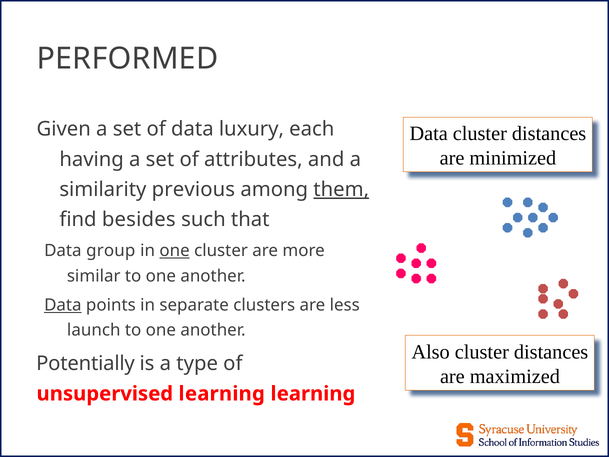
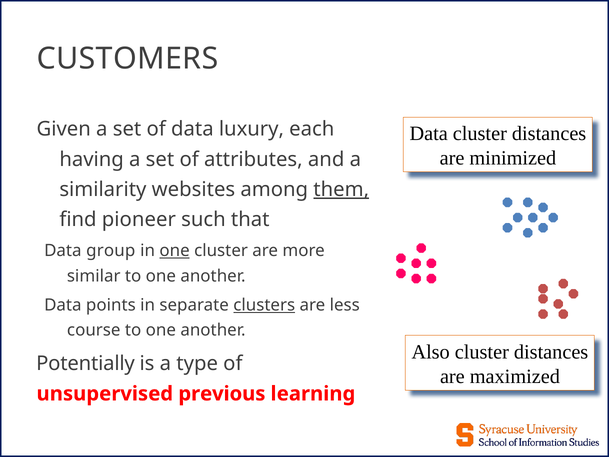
PERFORMED: PERFORMED -> CUSTOMERS
previous: previous -> websites
besides: besides -> pioneer
Data at (63, 305) underline: present -> none
clusters underline: none -> present
launch: launch -> course
unsupervised learning: learning -> previous
